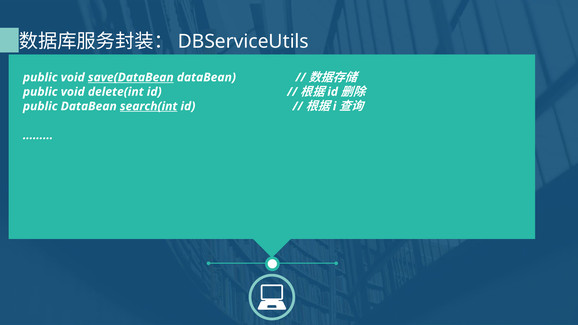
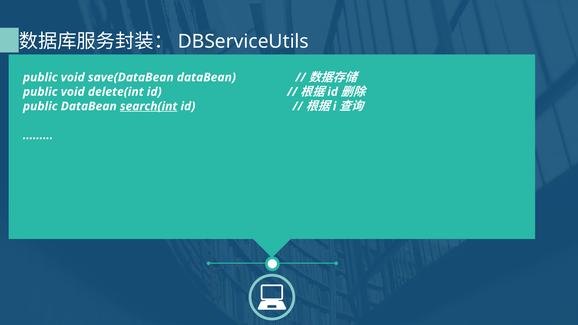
save(DataBean underline: present -> none
